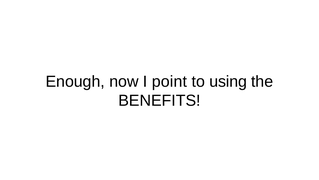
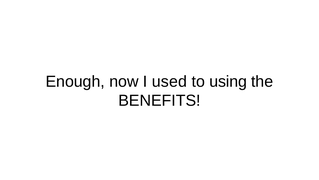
point: point -> used
